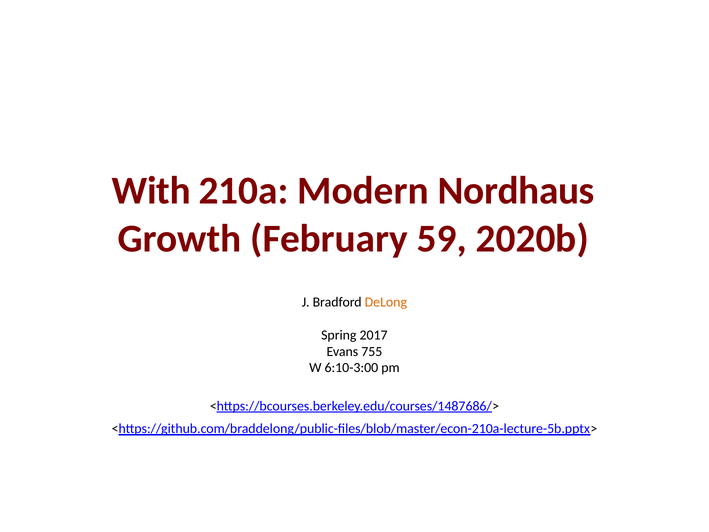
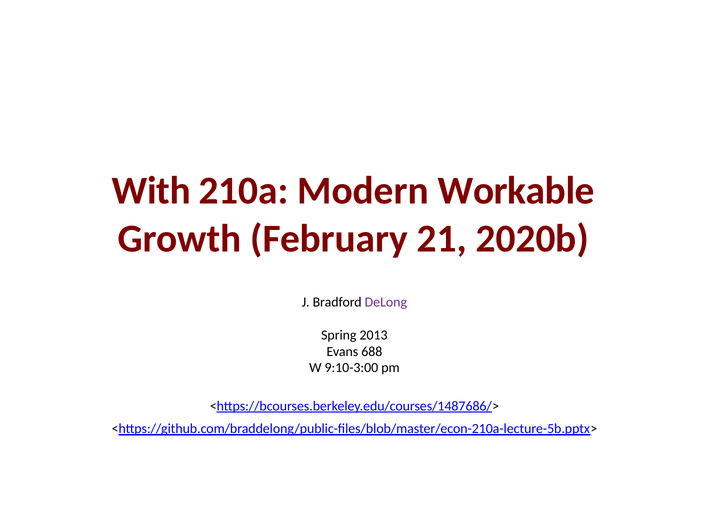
Nordhaus: Nordhaus -> Workable
59: 59 -> 21
DeLong colour: orange -> purple
2017: 2017 -> 2013
755: 755 -> 688
6:10-3:00: 6:10-3:00 -> 9:10-3:00
